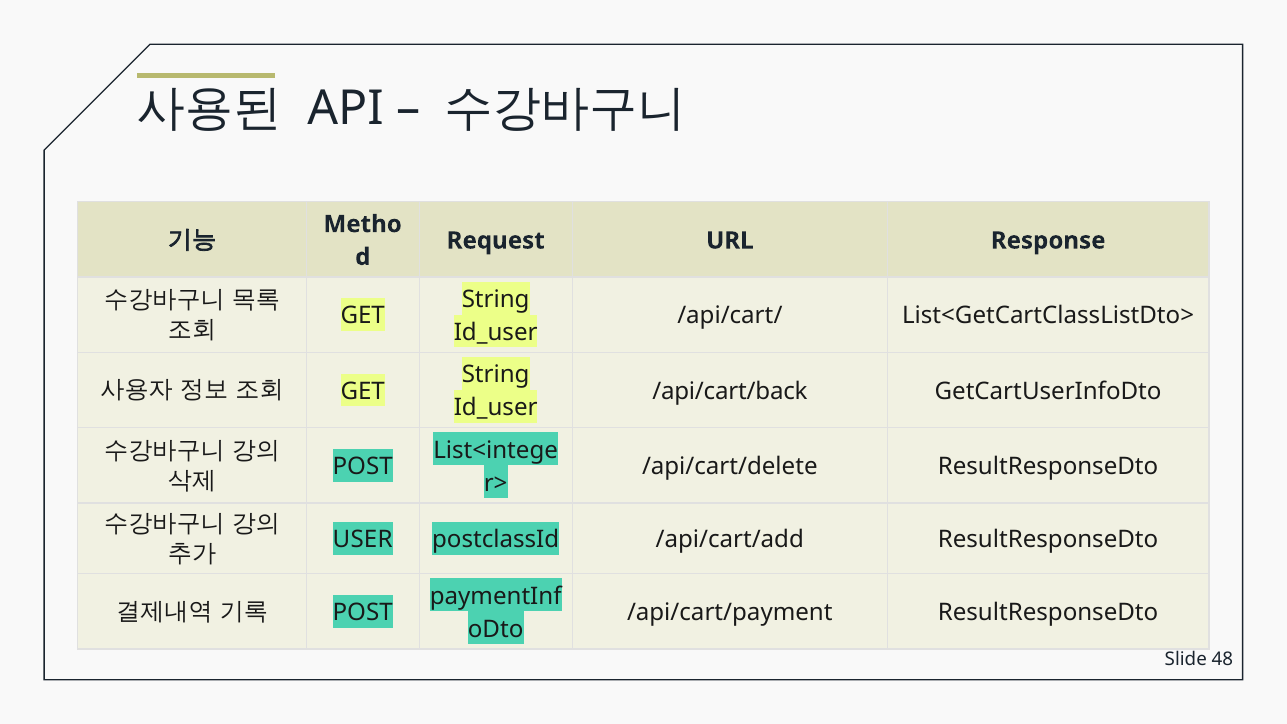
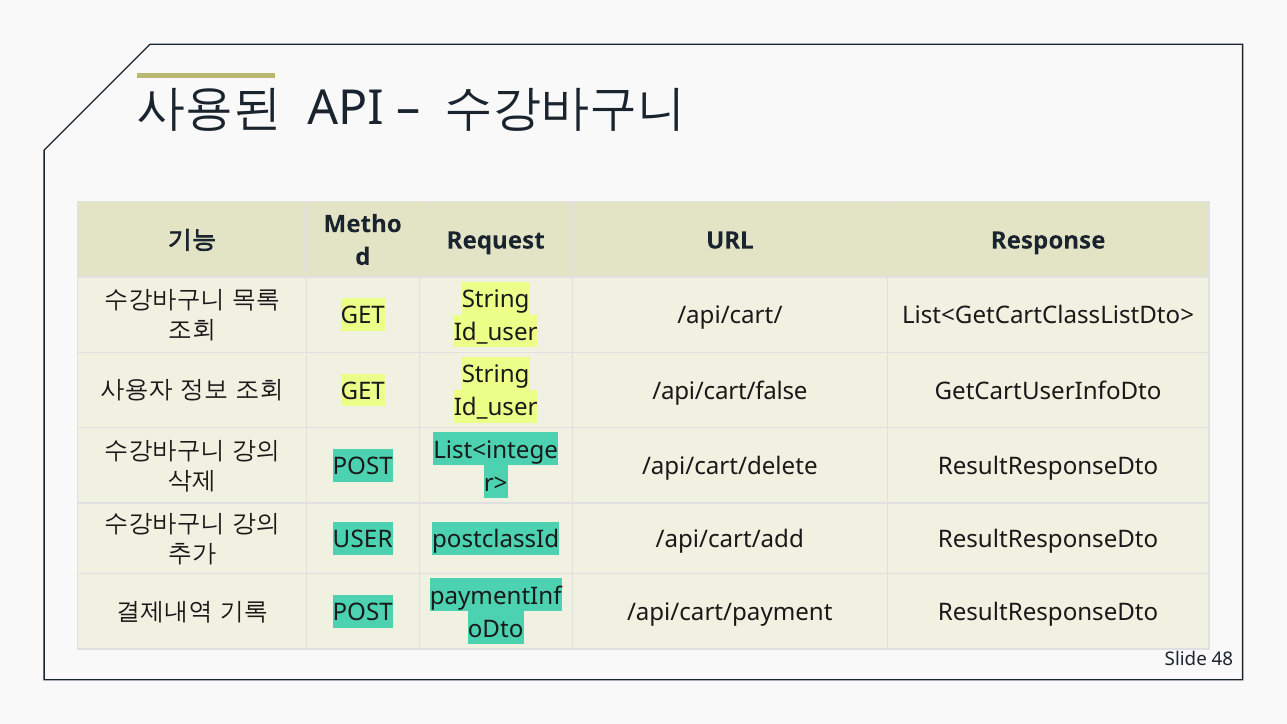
/api/cart/back: /api/cart/back -> /api/cart/false
